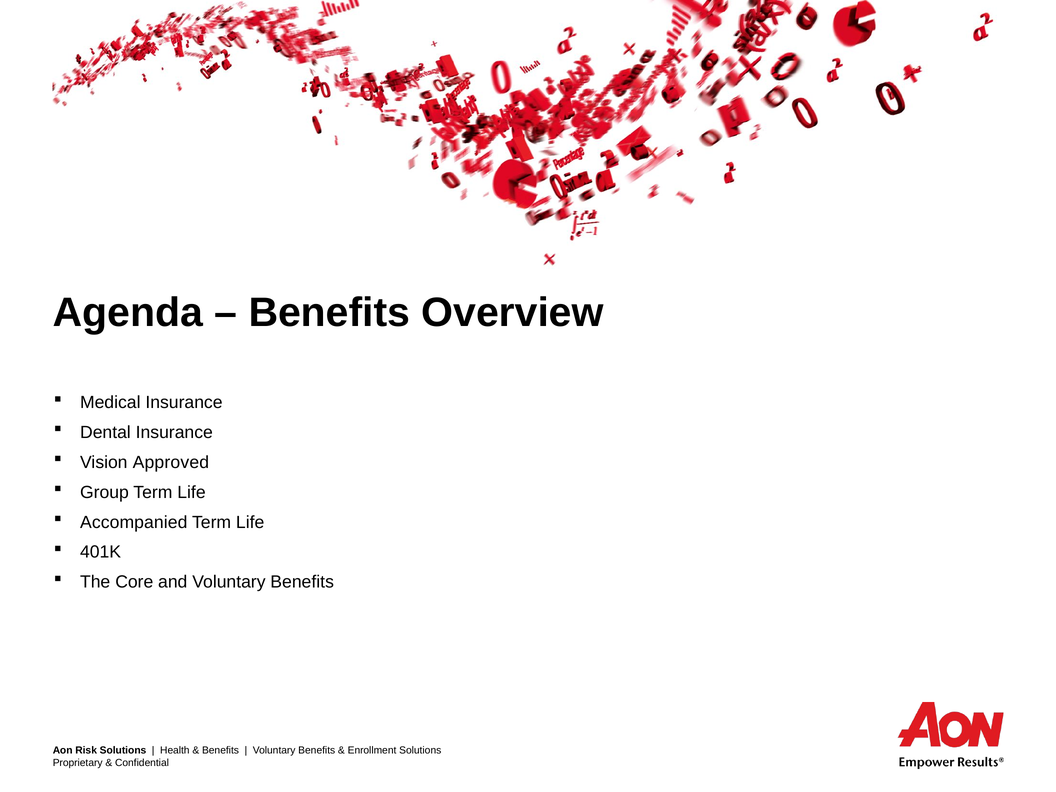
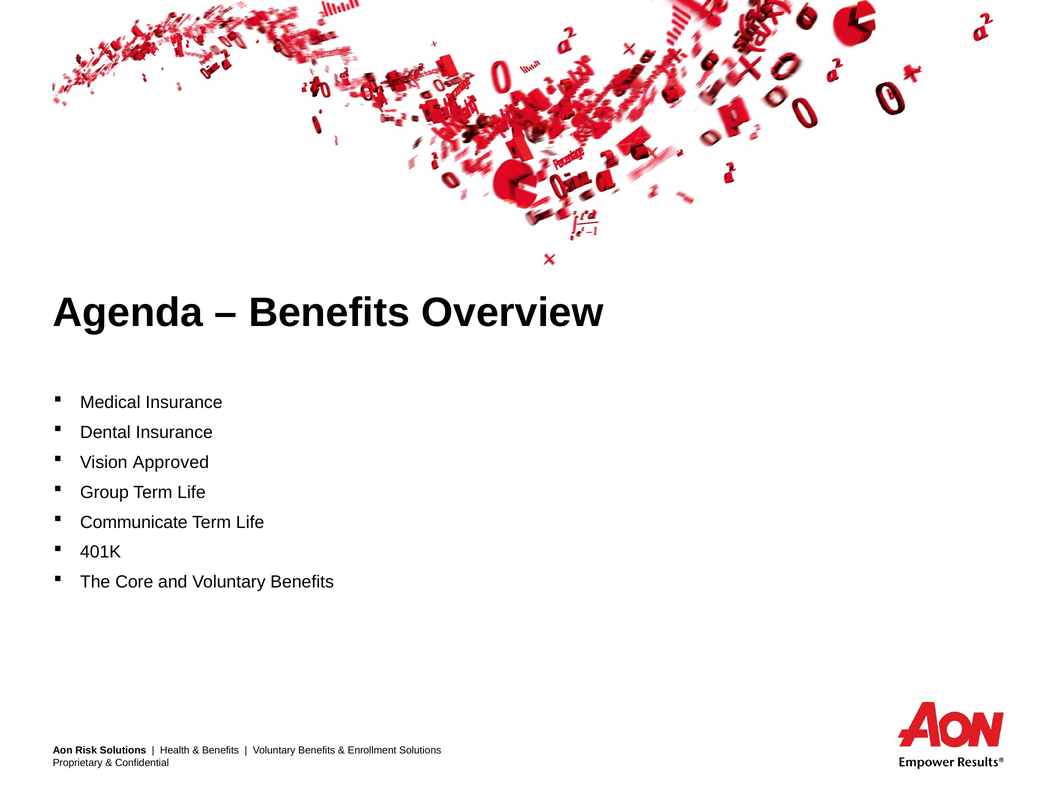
Accompanied: Accompanied -> Communicate
